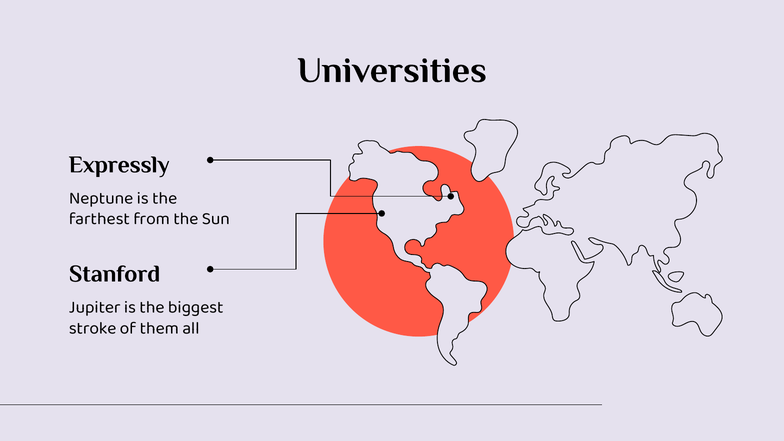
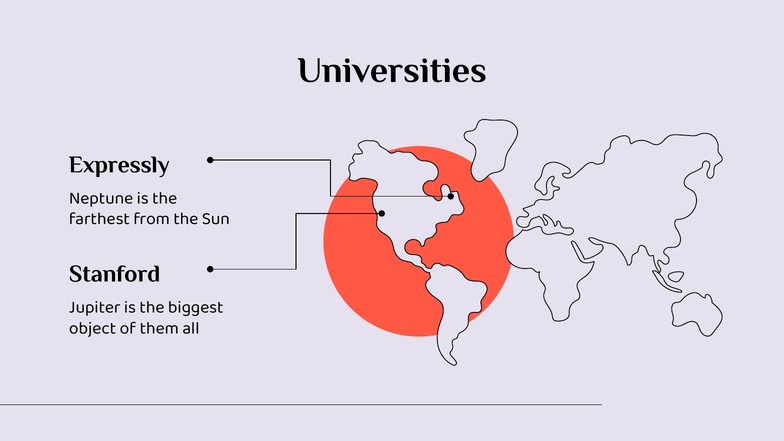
stroke: stroke -> object
